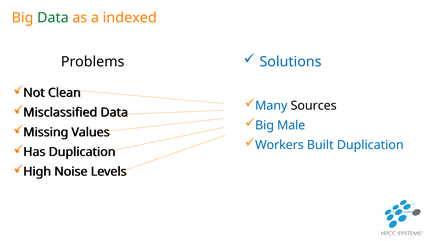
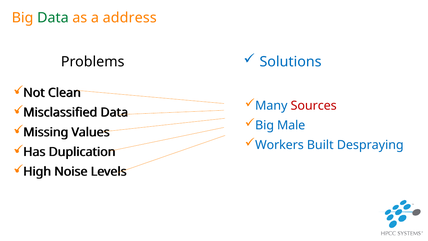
indexed: indexed -> address
Sources colour: black -> red
Built Duplication: Duplication -> Despraying
